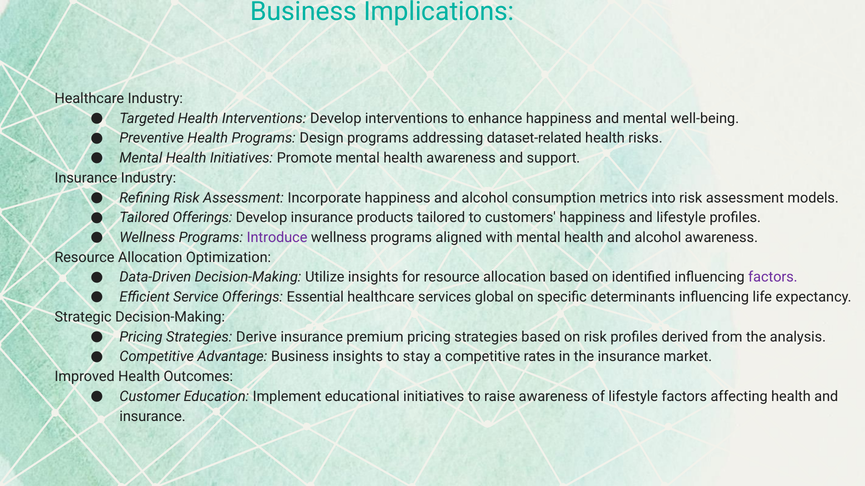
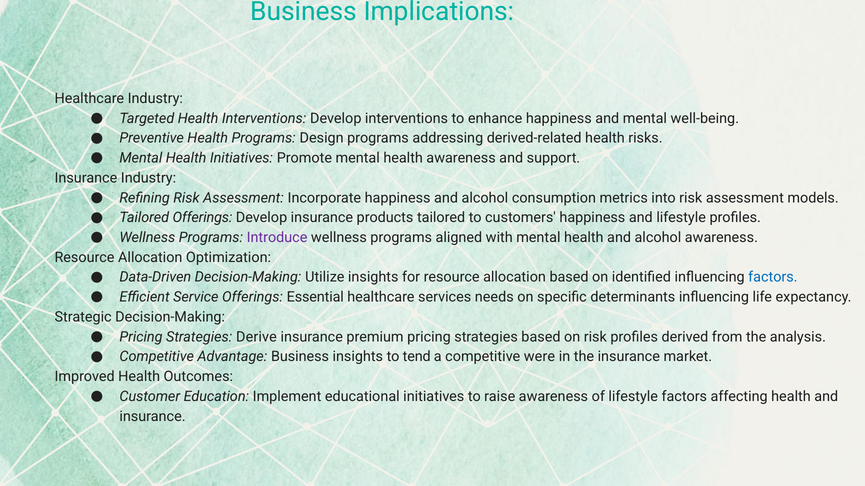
dataset-related: dataset-related -> derived-related
factors at (773, 278) colour: purple -> blue
global: global -> needs
stay: stay -> tend
rates: rates -> were
